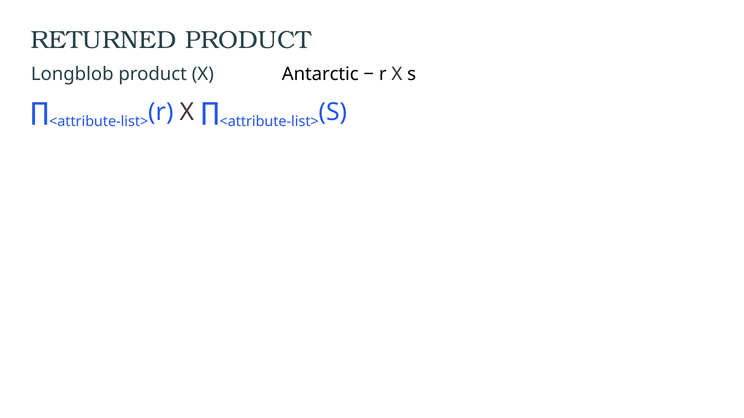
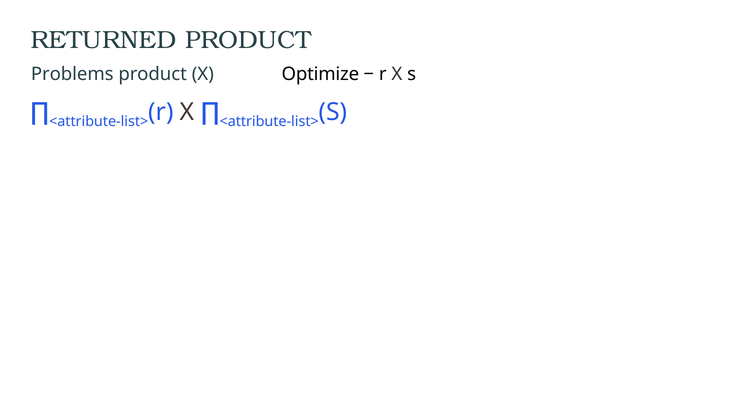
Longblob: Longblob -> Problems
Antarctic: Antarctic -> Optimize
